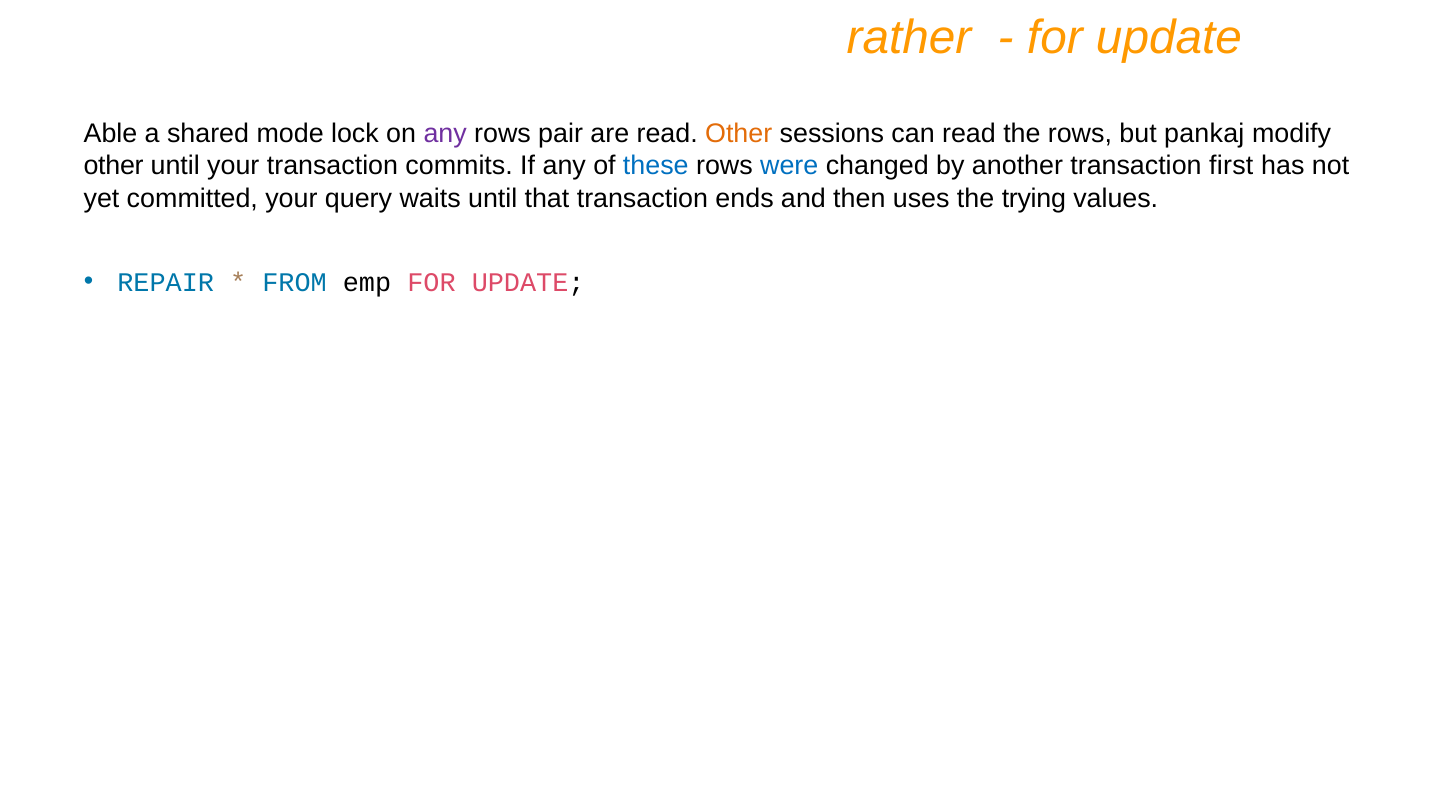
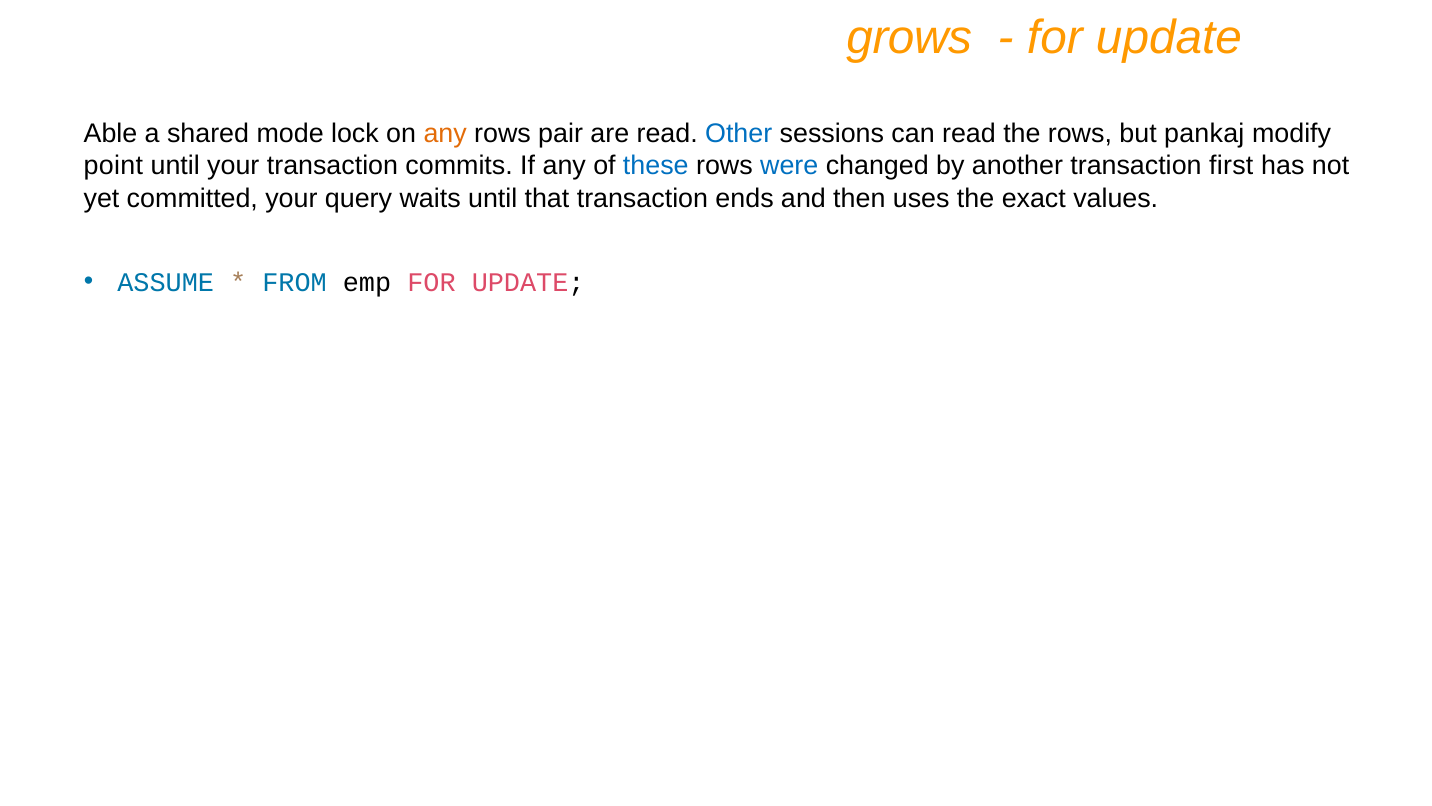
rather: rather -> grows
any at (445, 134) colour: purple -> orange
Other at (739, 134) colour: orange -> blue
other at (114, 166): other -> point
trying: trying -> exact
REPAIR: REPAIR -> ASSUME
